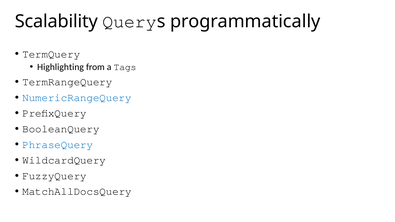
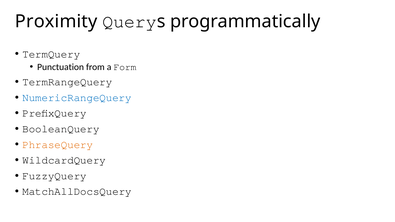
Scalability: Scalability -> Proximity
Highlighting: Highlighting -> Punctuation
Tags: Tags -> Form
PhraseQuery colour: blue -> orange
